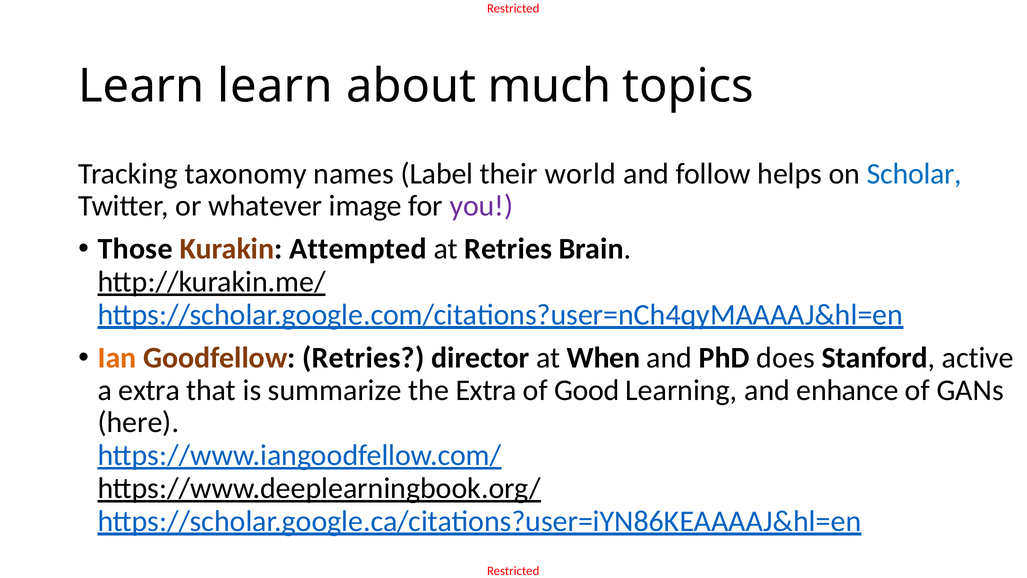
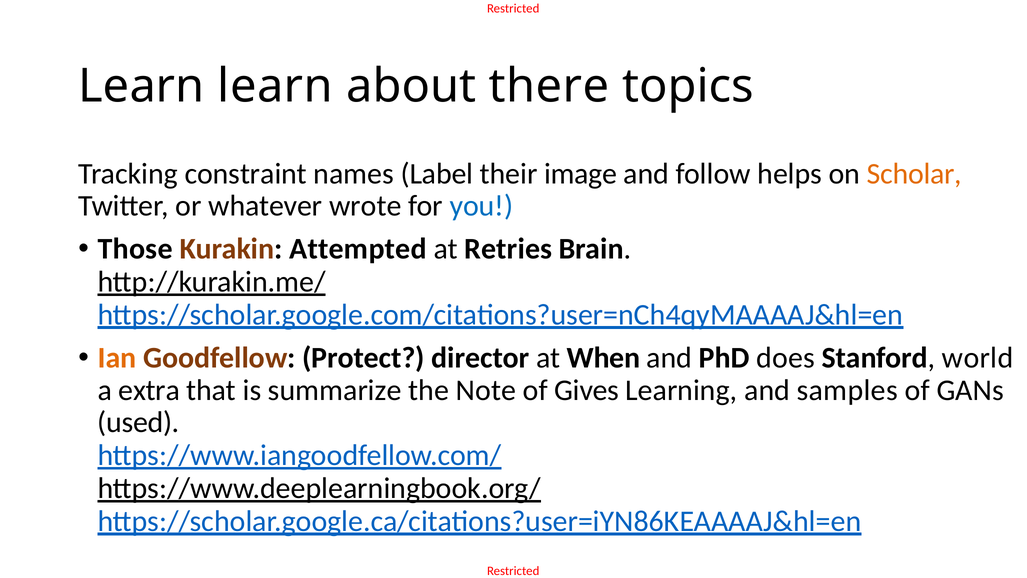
much: much -> there
taxonomy: taxonomy -> constraint
world: world -> image
Scholar colour: blue -> orange
image: image -> wrote
you colour: purple -> blue
Goodfellow Retries: Retries -> Protect
active: active -> world
the Extra: Extra -> Note
Good: Good -> Gives
enhance: enhance -> samples
here: here -> used
